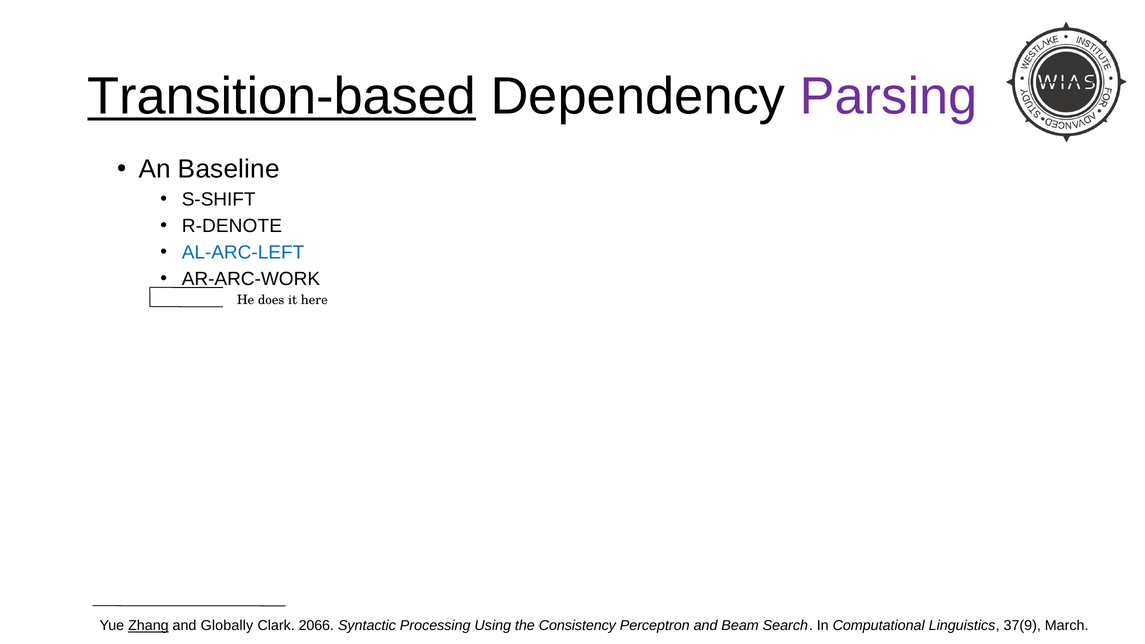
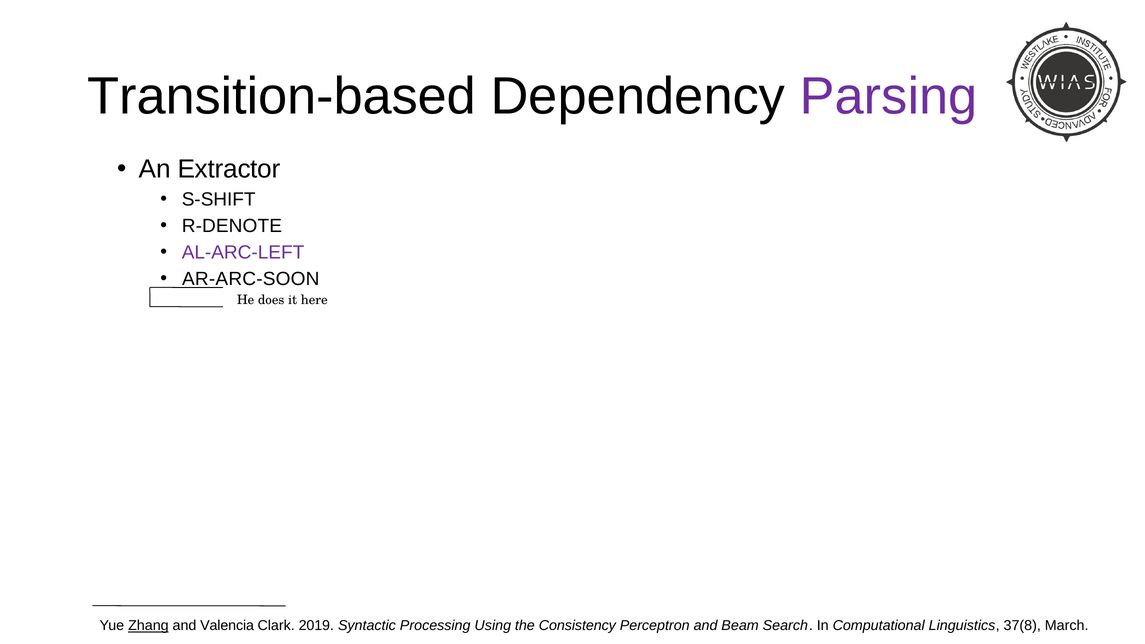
Transition-based underline: present -> none
Baseline: Baseline -> Extractor
AL-ARC-LEFT colour: blue -> purple
AR-ARC-WORK: AR-ARC-WORK -> AR-ARC-SOON
Globally: Globally -> Valencia
2066: 2066 -> 2019
37(9: 37(9 -> 37(8
